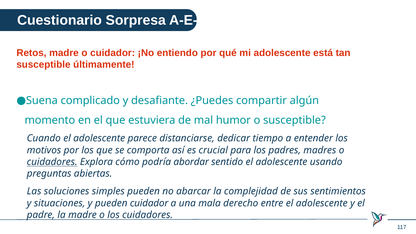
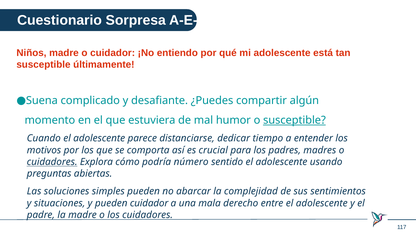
Retos: Retos -> Niños
susceptible at (294, 120) underline: none -> present
abordar: abordar -> número
